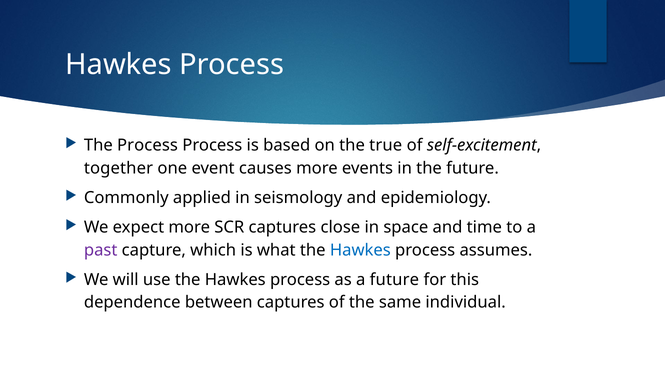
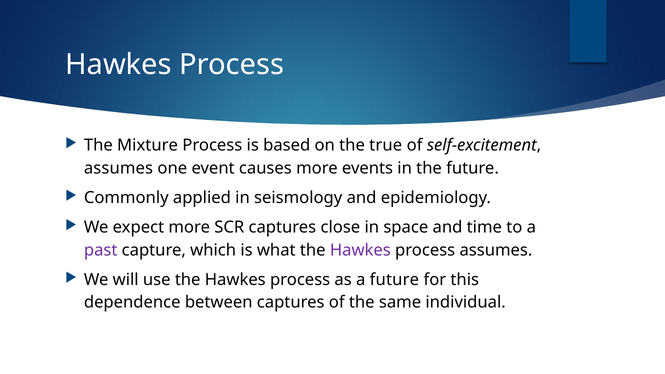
The Process: Process -> Mixture
together at (118, 168): together -> assumes
Hawkes at (360, 250) colour: blue -> purple
